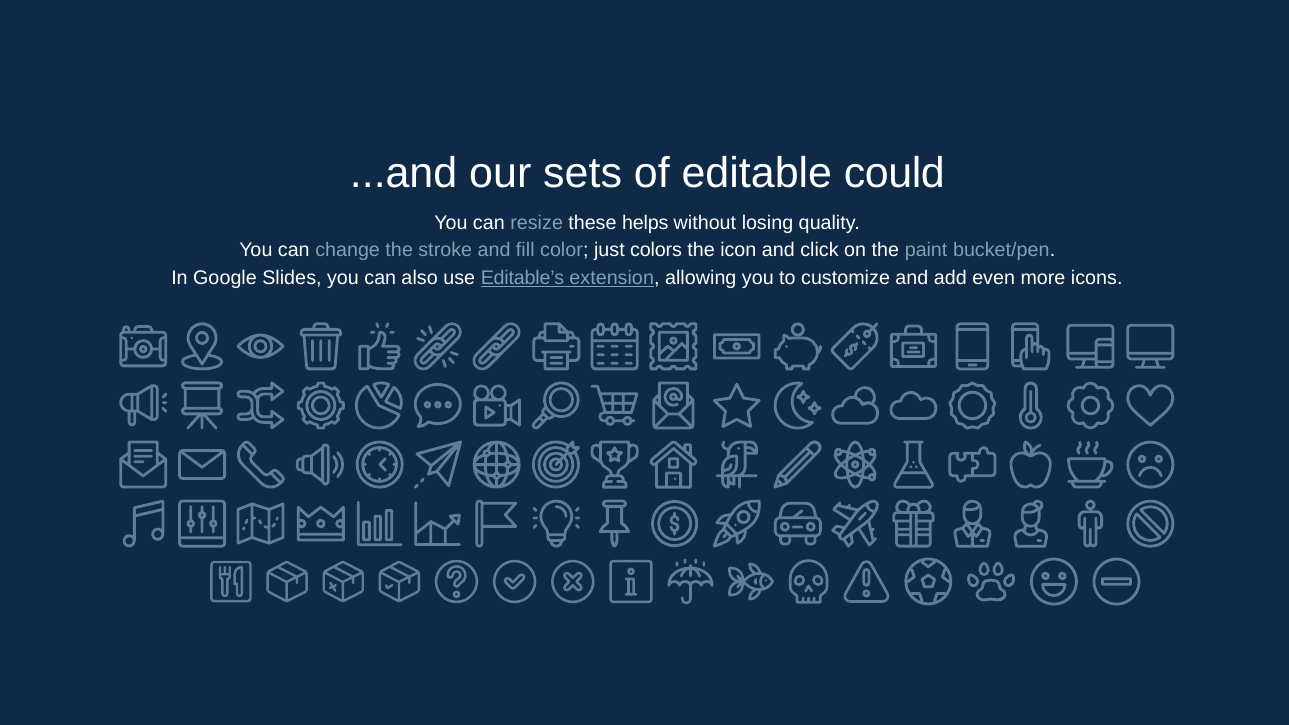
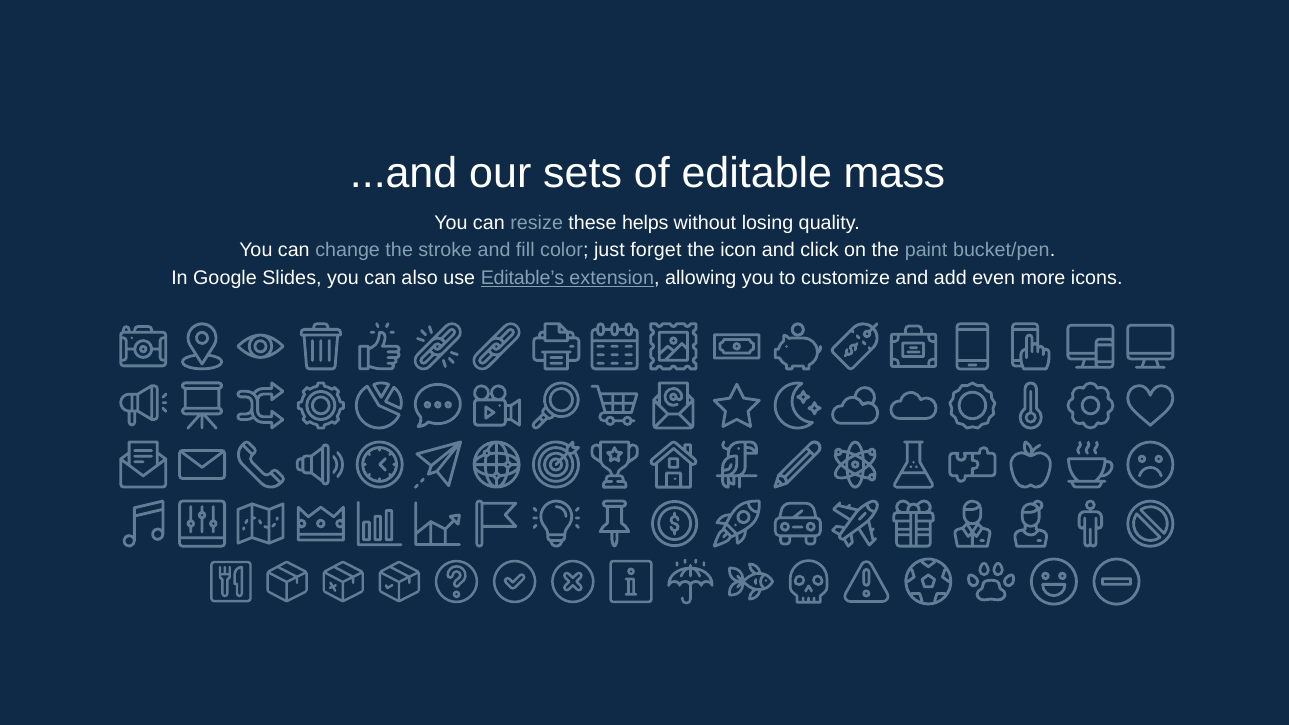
could: could -> mass
colors: colors -> forget
